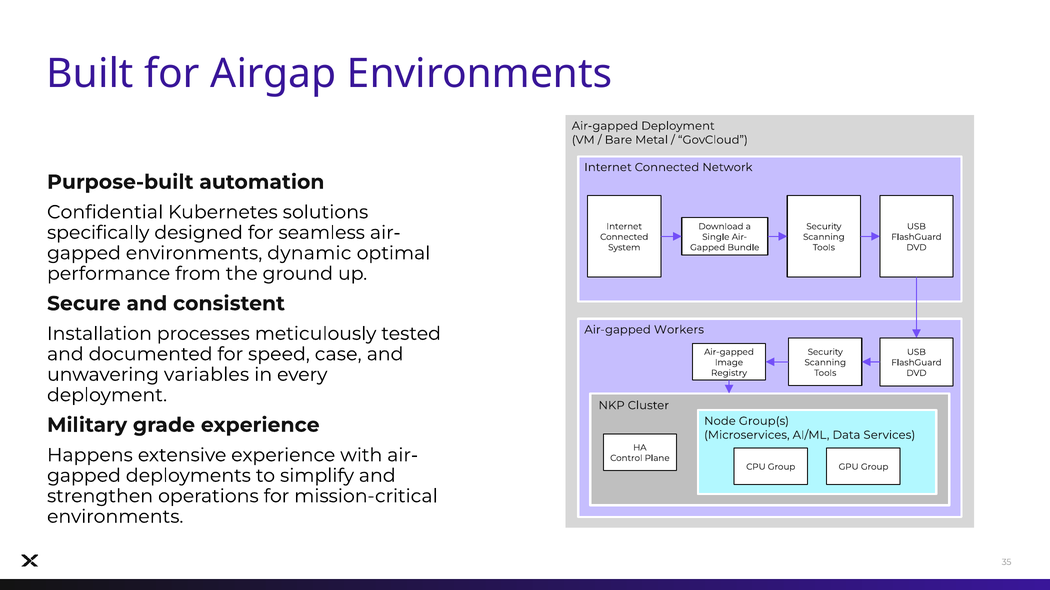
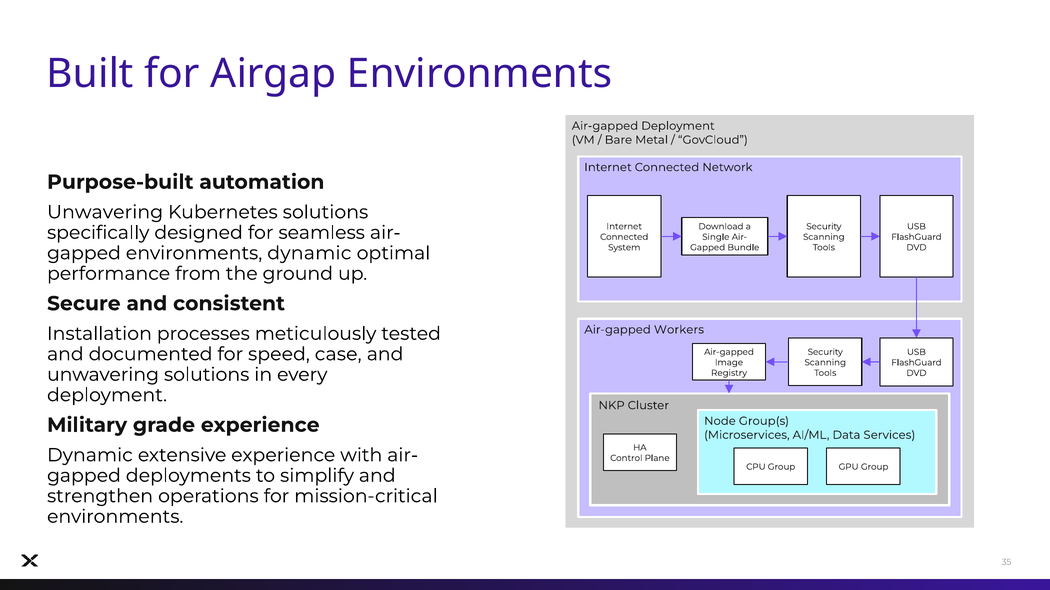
Confidential at (105, 212): Confidential -> Unwavering
unwavering variables: variables -> solutions
Happens at (90, 456): Happens -> Dynamic
